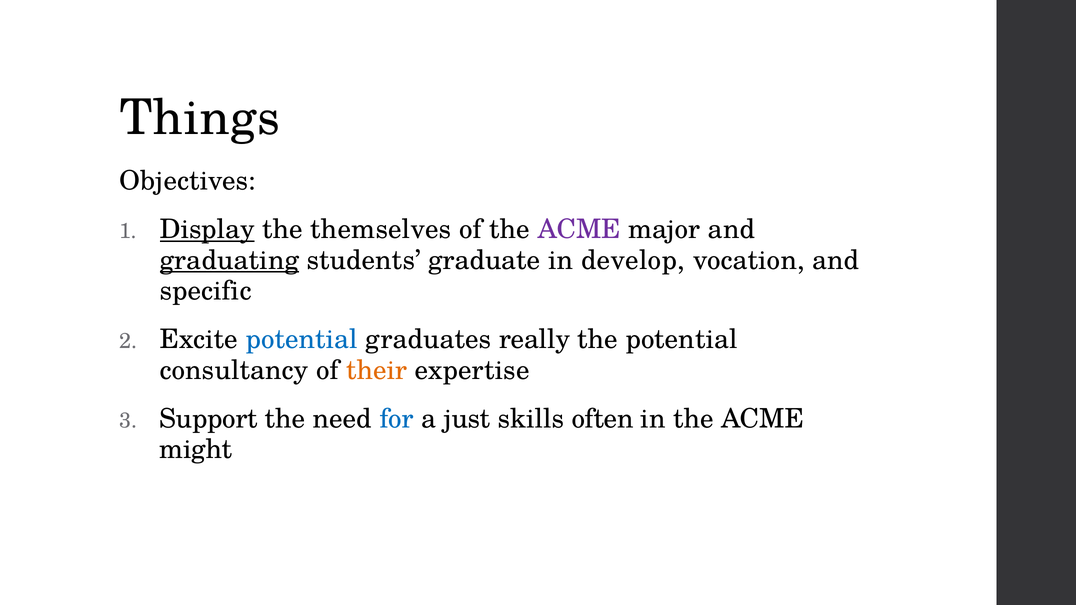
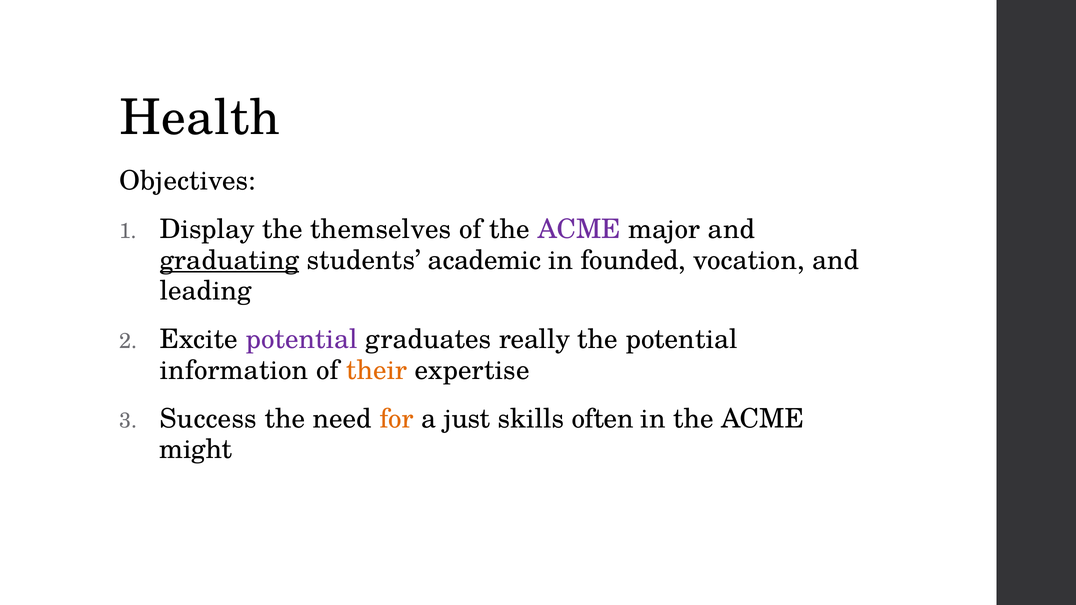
Things: Things -> Health
Display underline: present -> none
graduate: graduate -> academic
develop: develop -> founded
specific: specific -> leading
potential at (302, 340) colour: blue -> purple
consultancy: consultancy -> information
Support: Support -> Success
for colour: blue -> orange
